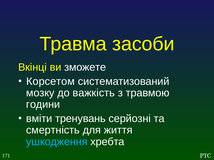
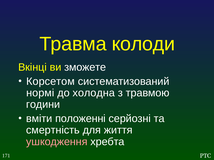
засоби: засоби -> колоди
мозку: мозку -> нормі
важкість: важкість -> холодна
тренувань: тренувань -> положенні
ушкодження colour: light blue -> pink
